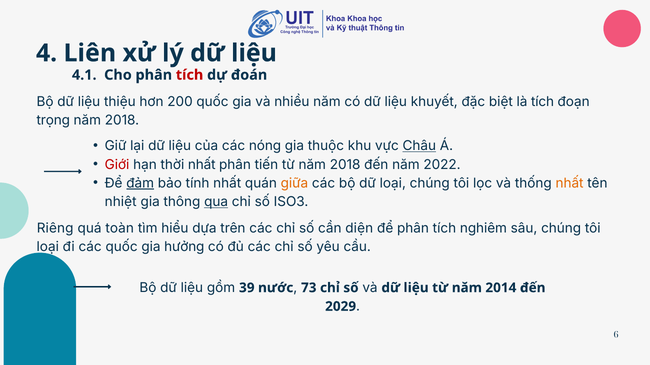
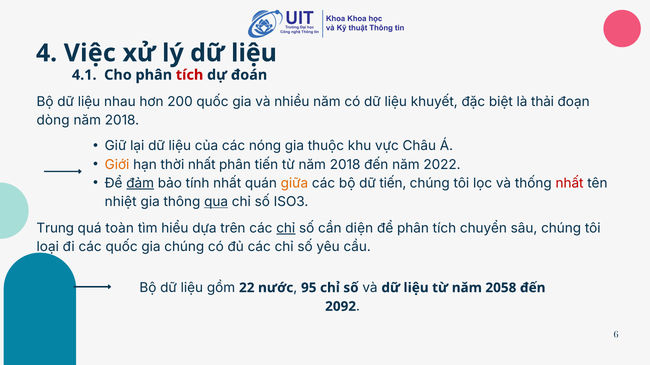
Liên: Liên -> Việc
thiệu: thiệu -> nhau
là tích: tích -> thải
trọng: trọng -> dòng
Châu underline: present -> none
Giới colour: red -> orange
dữ loại: loại -> tiến
nhất at (570, 184) colour: orange -> red
Riêng: Riêng -> Trung
chỉ at (286, 229) underline: none -> present
nghiêm: nghiêm -> chuyển
gia hưởng: hưởng -> chúng
39: 39 -> 22
73: 73 -> 95
2014: 2014 -> 2058
2029: 2029 -> 2092
